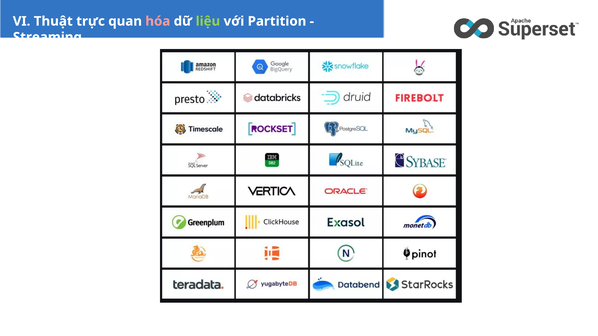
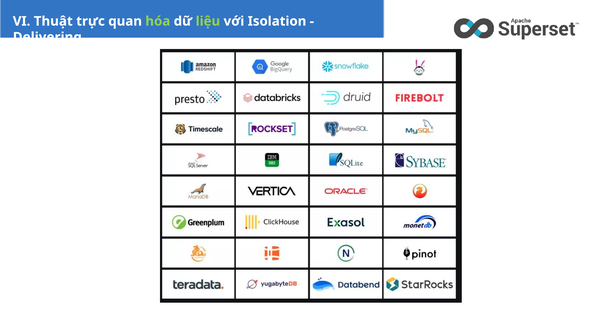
hóa colour: pink -> light green
Partition: Partition -> Isolation
Streaming: Streaming -> Delivering
